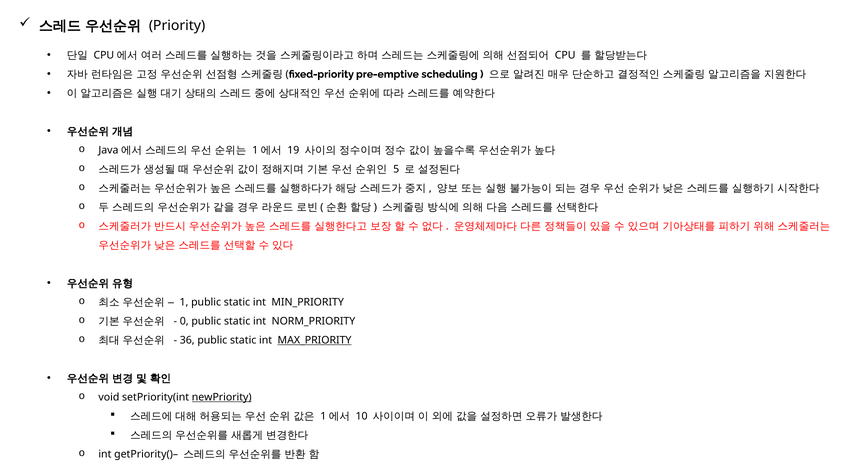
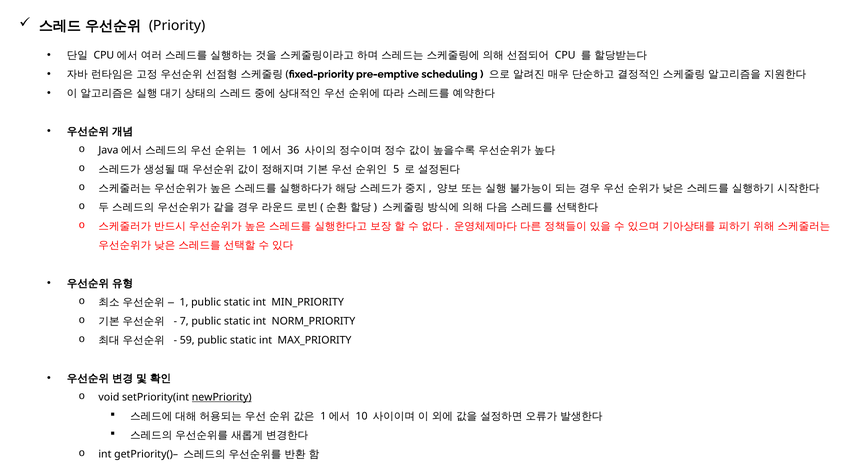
19: 19 -> 36
0: 0 -> 7
36: 36 -> 59
MAX_PRIORITY underline: present -> none
